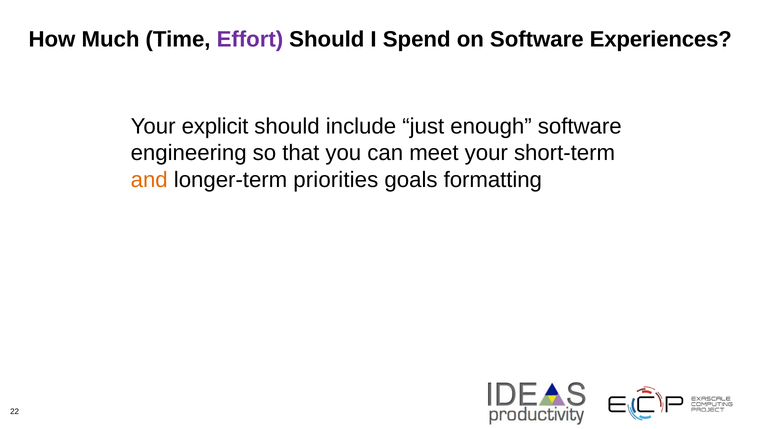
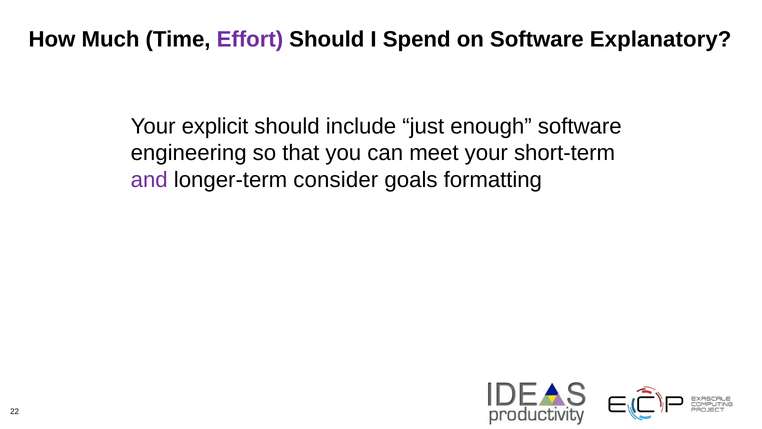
Experiences: Experiences -> Explanatory
and colour: orange -> purple
priorities: priorities -> consider
